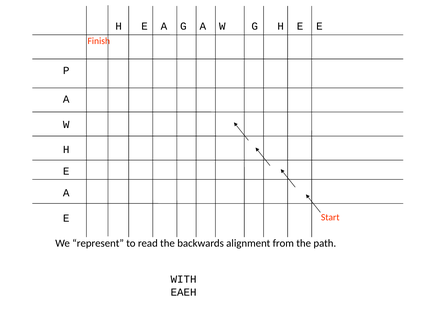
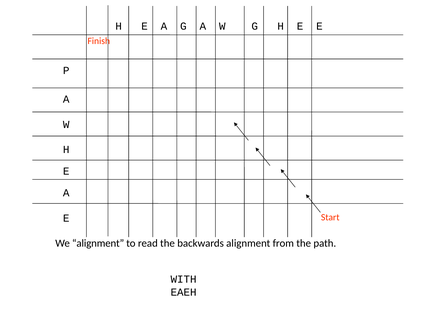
We represent: represent -> alignment
